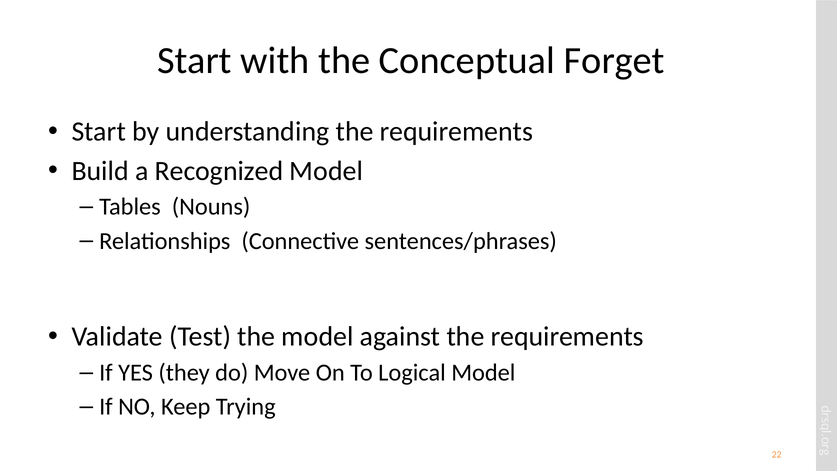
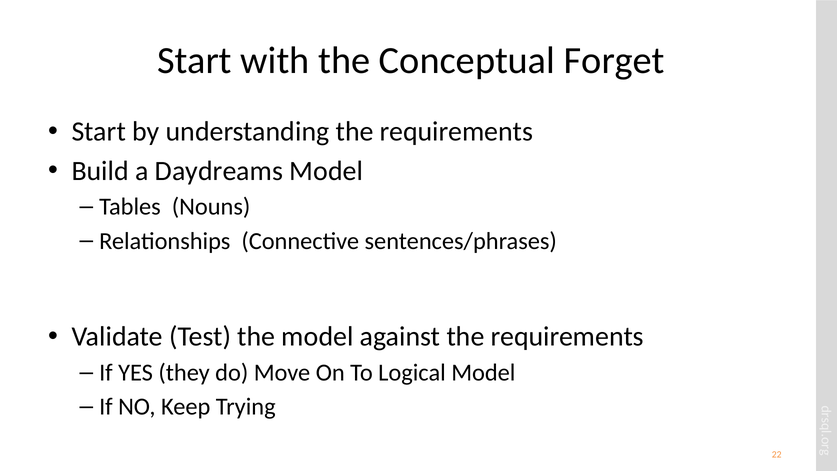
Recognized: Recognized -> Daydreams
